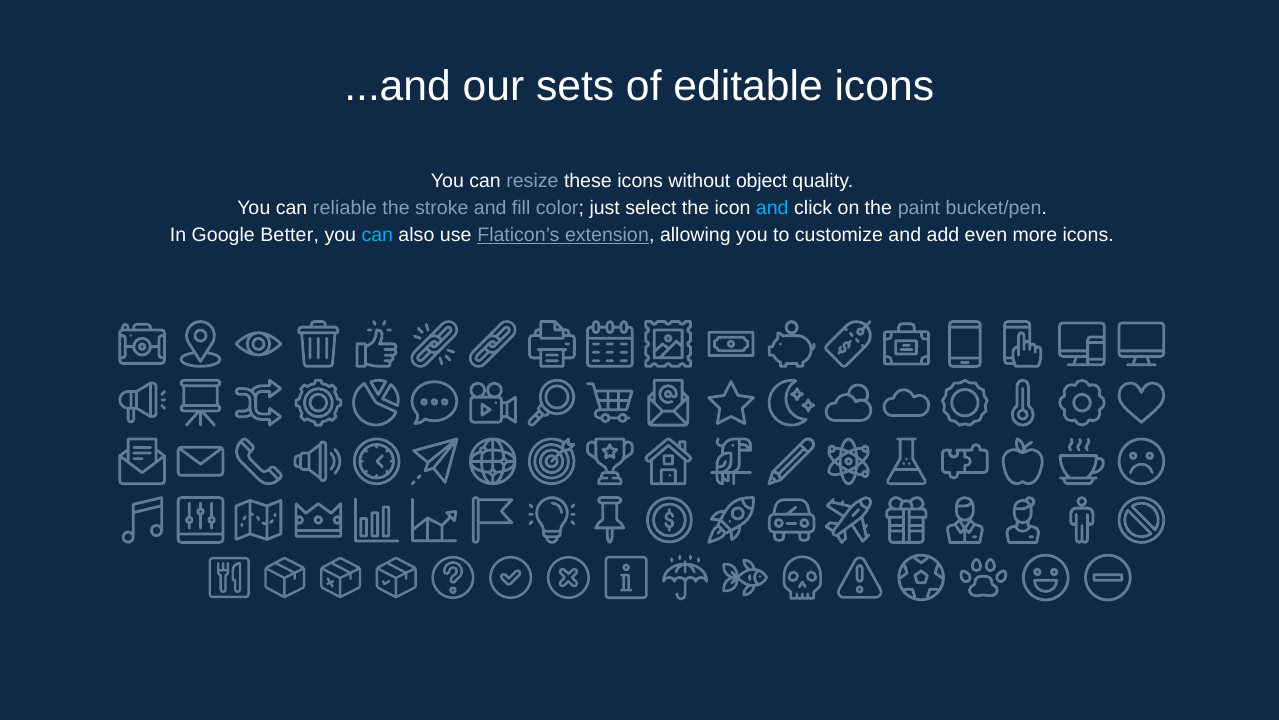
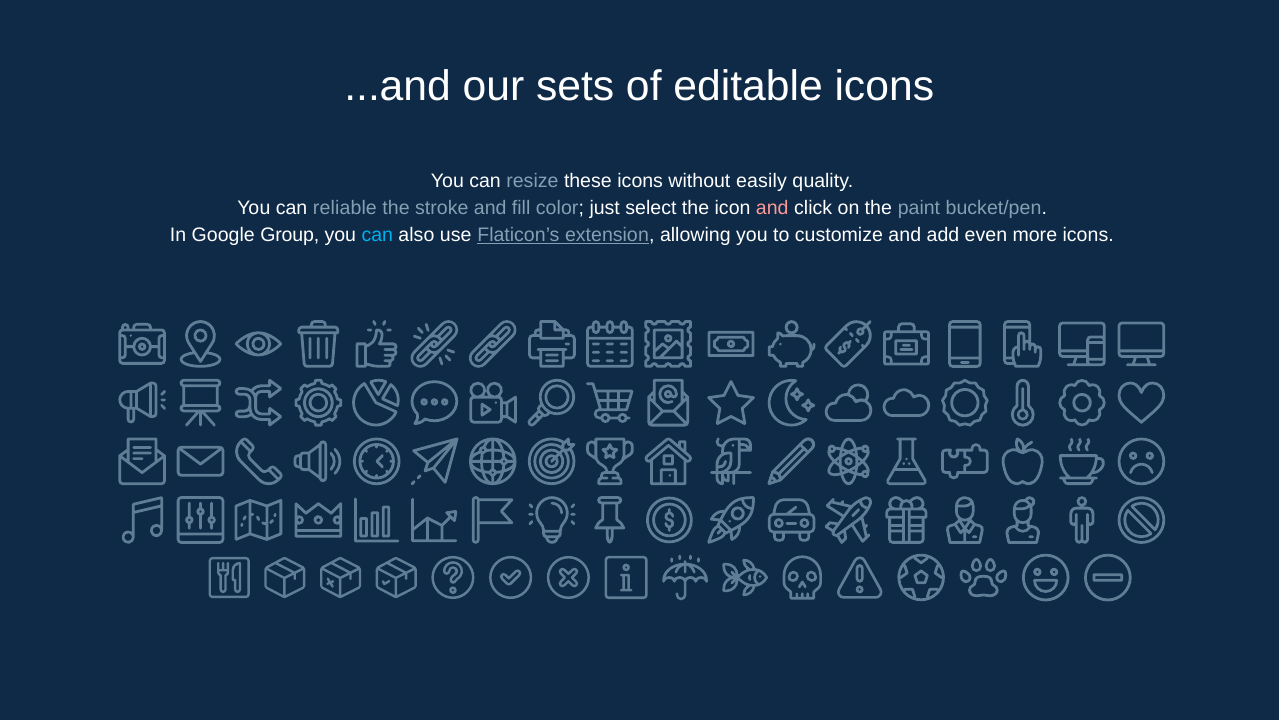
object: object -> easily
and at (772, 207) colour: light blue -> pink
Better: Better -> Group
